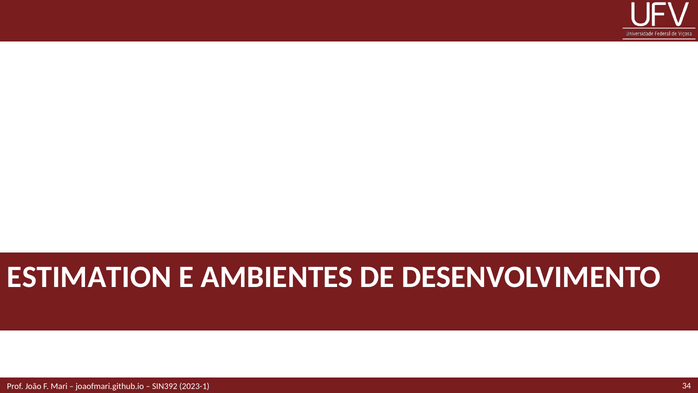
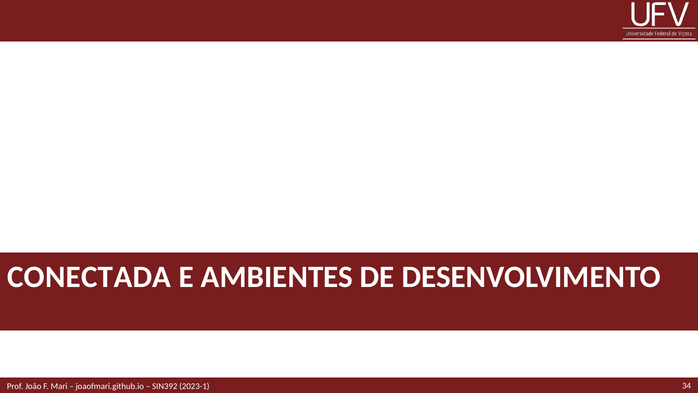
ESTIMATION: ESTIMATION -> CONECTADA
